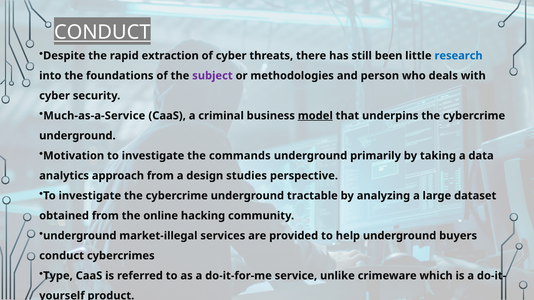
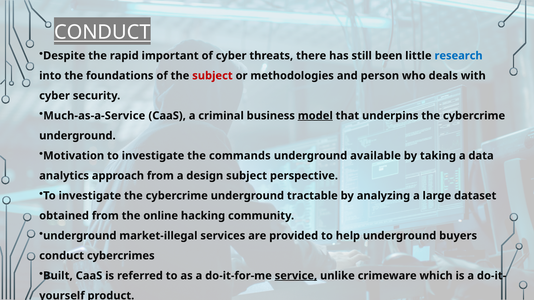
extraction: extraction -> important
subject at (212, 76) colour: purple -> red
primarily: primarily -> available
design studies: studies -> subject
Type: Type -> Built
service underline: none -> present
